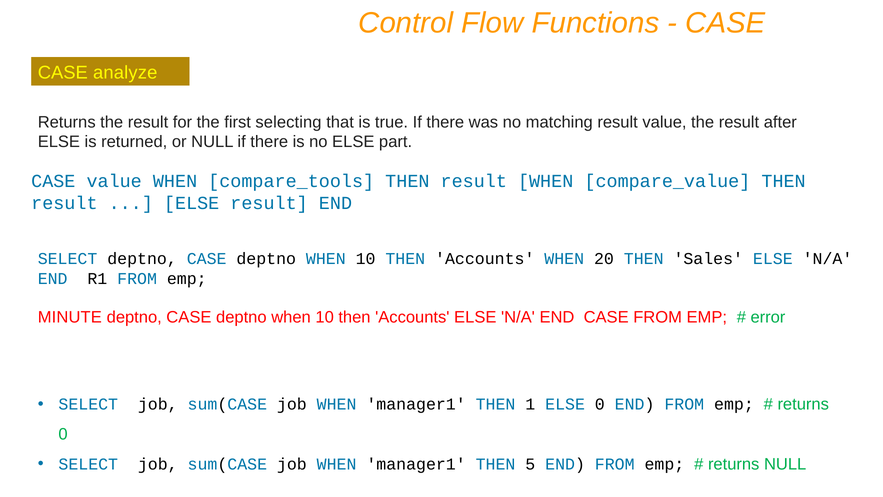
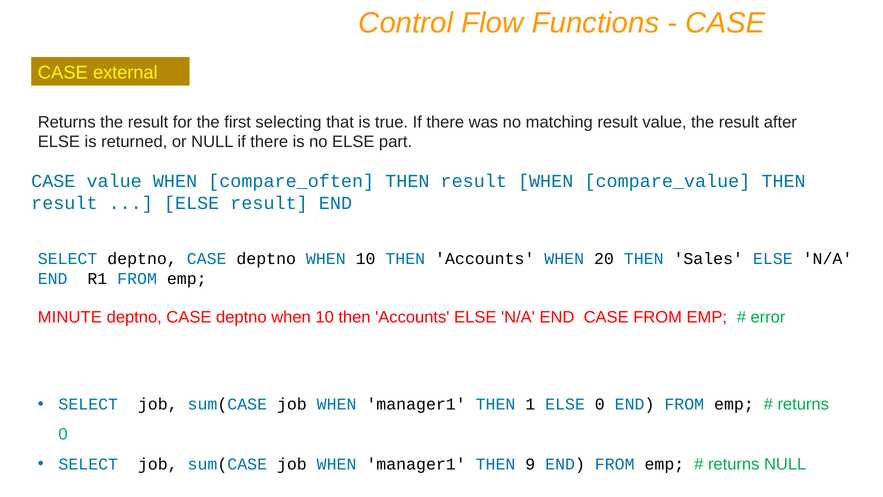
analyze: analyze -> external
compare_tools: compare_tools -> compare_often
5: 5 -> 9
